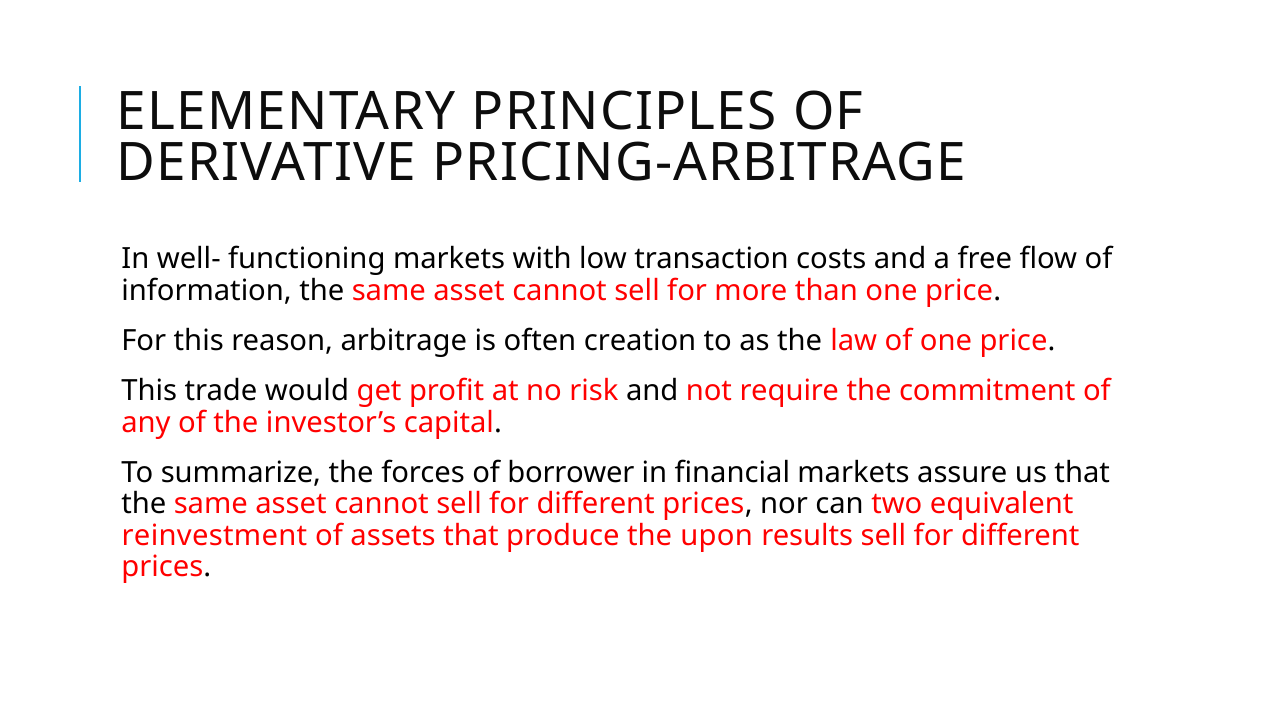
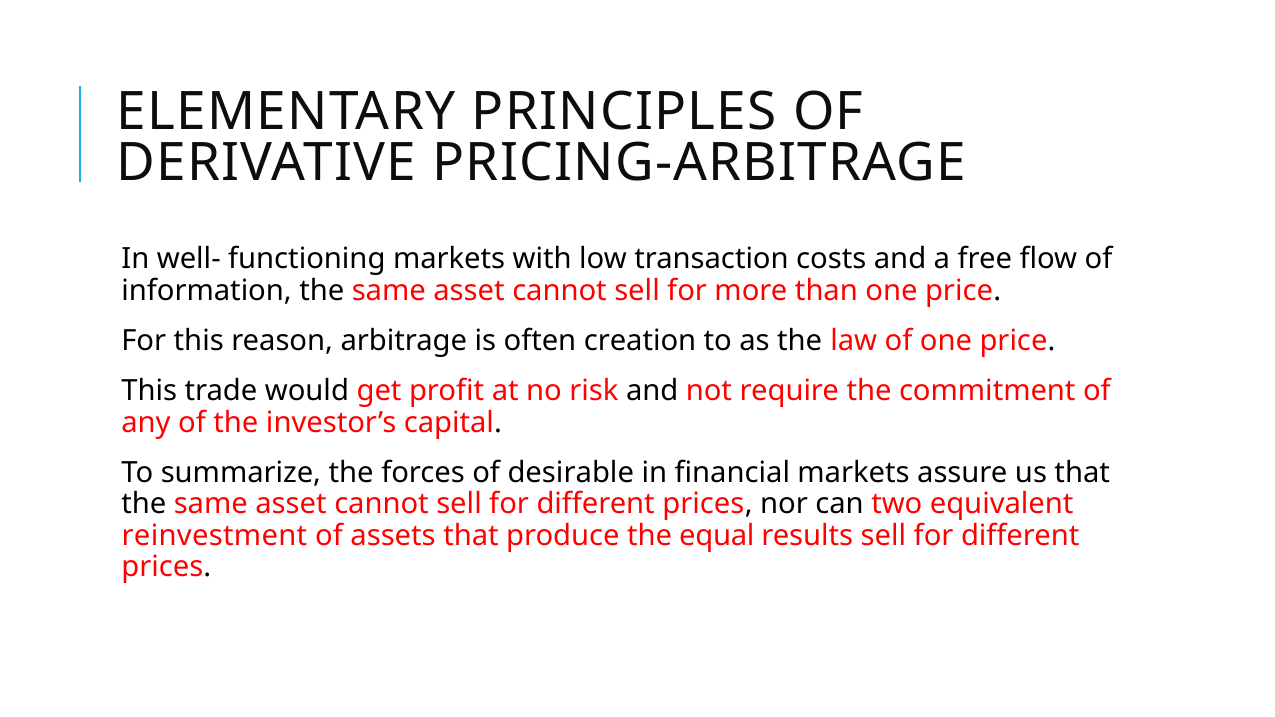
borrower: borrower -> desirable
upon: upon -> equal
